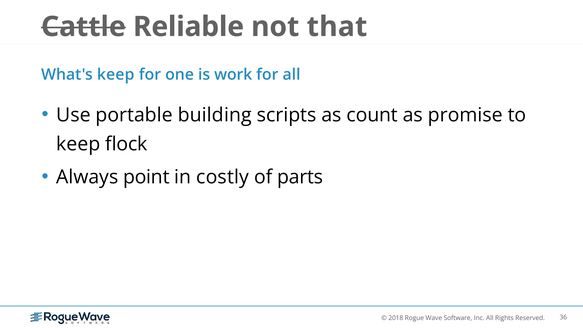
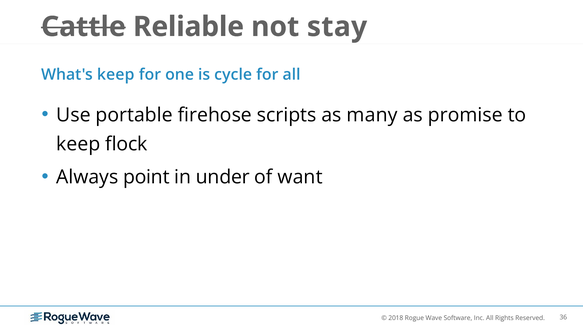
that: that -> stay
work: work -> cycle
building: building -> firehose
count: count -> many
costly: costly -> under
parts: parts -> want
